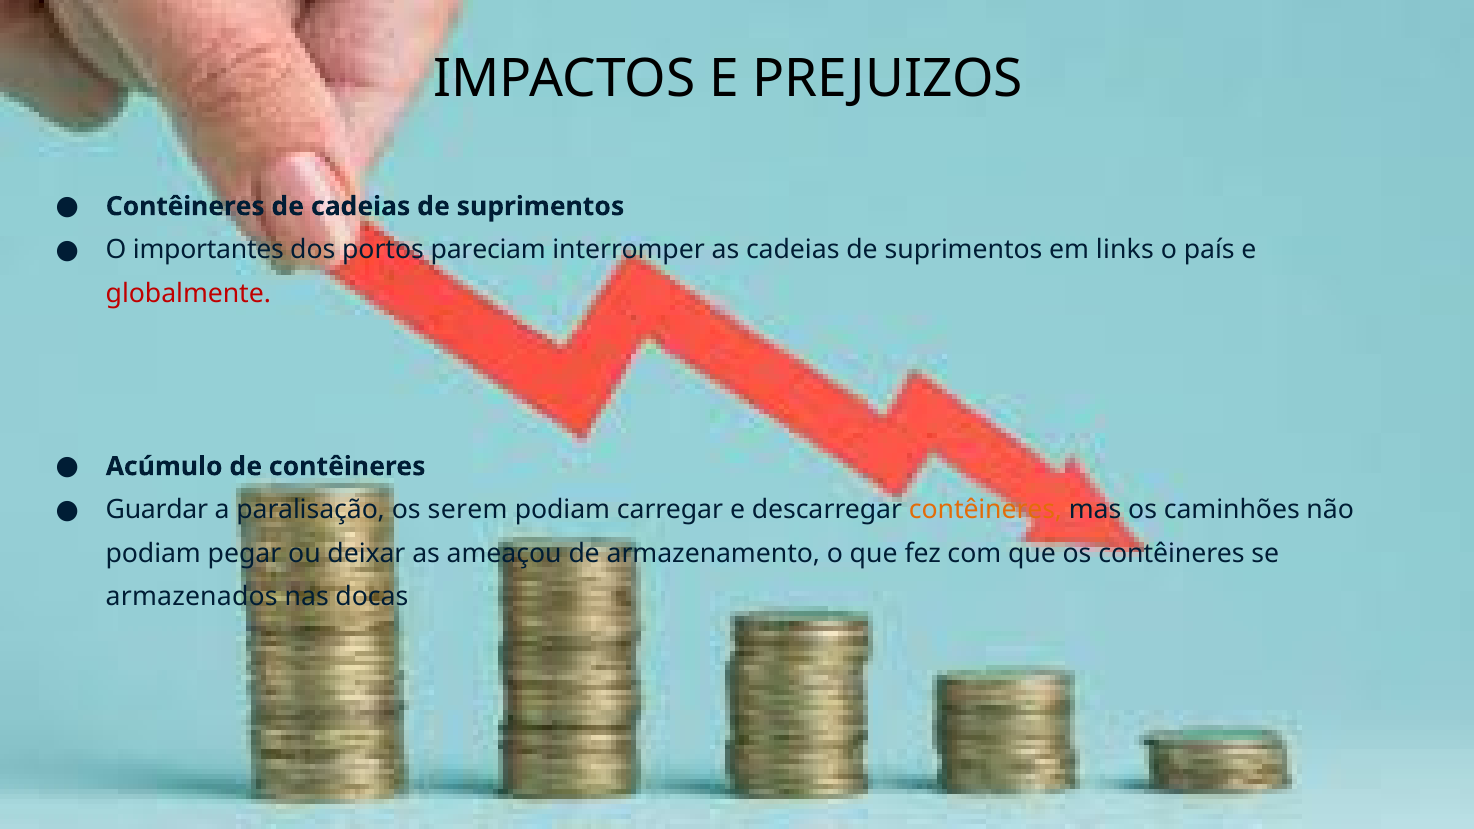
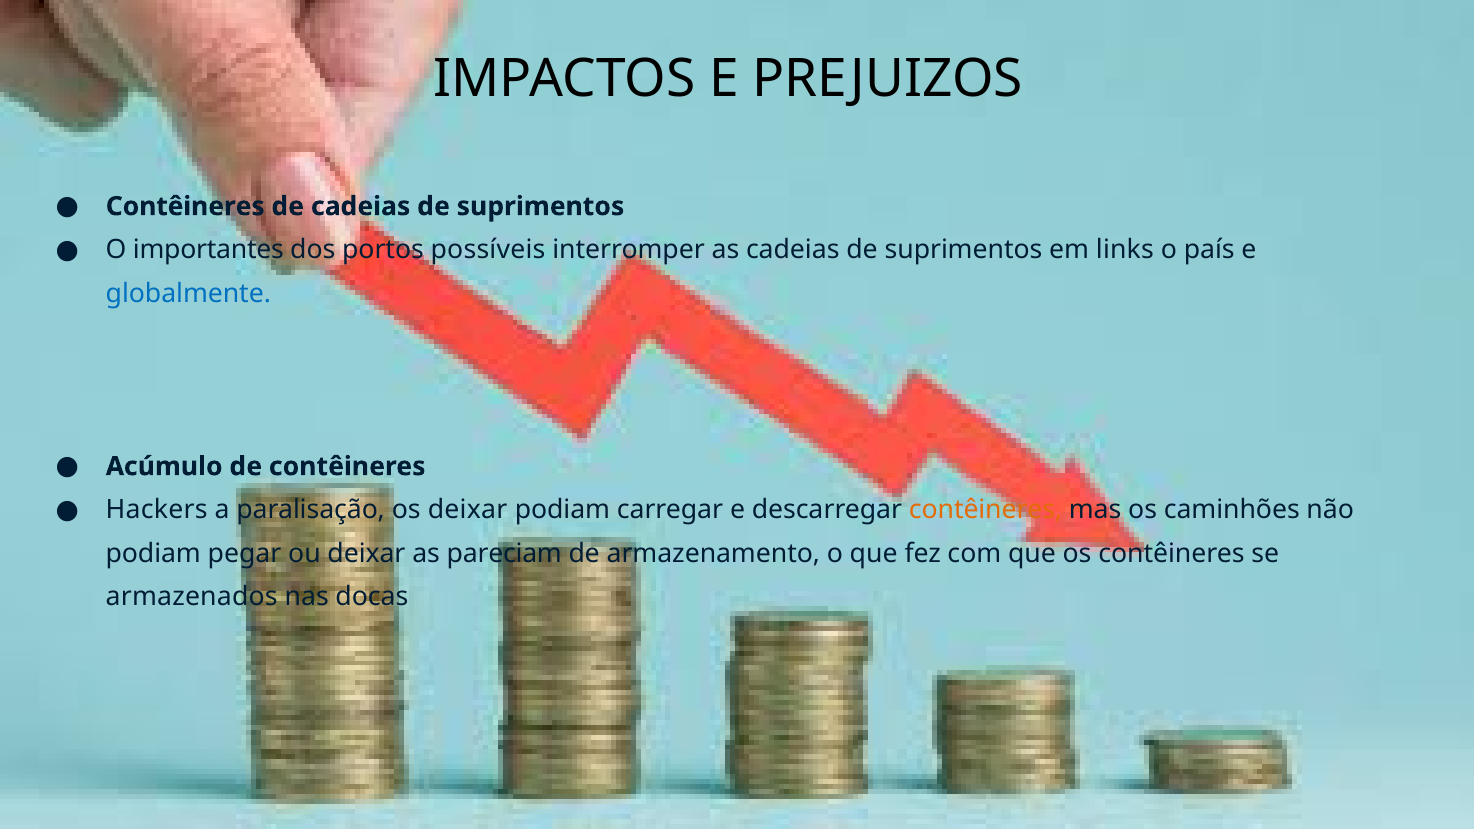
pareciam: pareciam -> possíveis
globalmente colour: red -> blue
Guardar: Guardar -> Hackers
os serem: serem -> deixar
ameaçou: ameaçou -> pareciam
